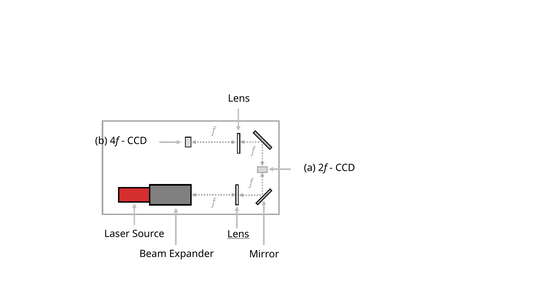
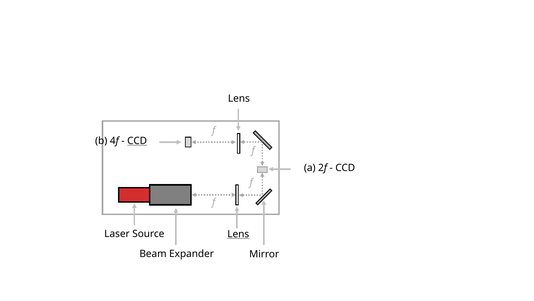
CCD at (137, 141) underline: none -> present
